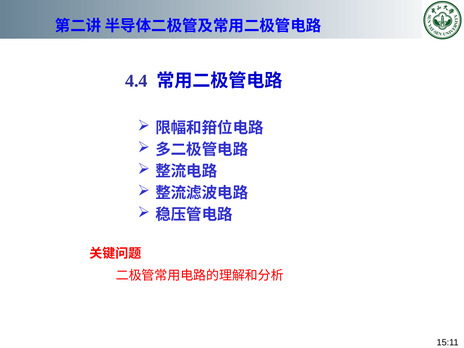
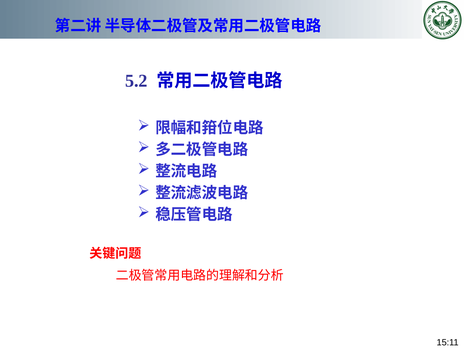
4.4: 4.4 -> 5.2
